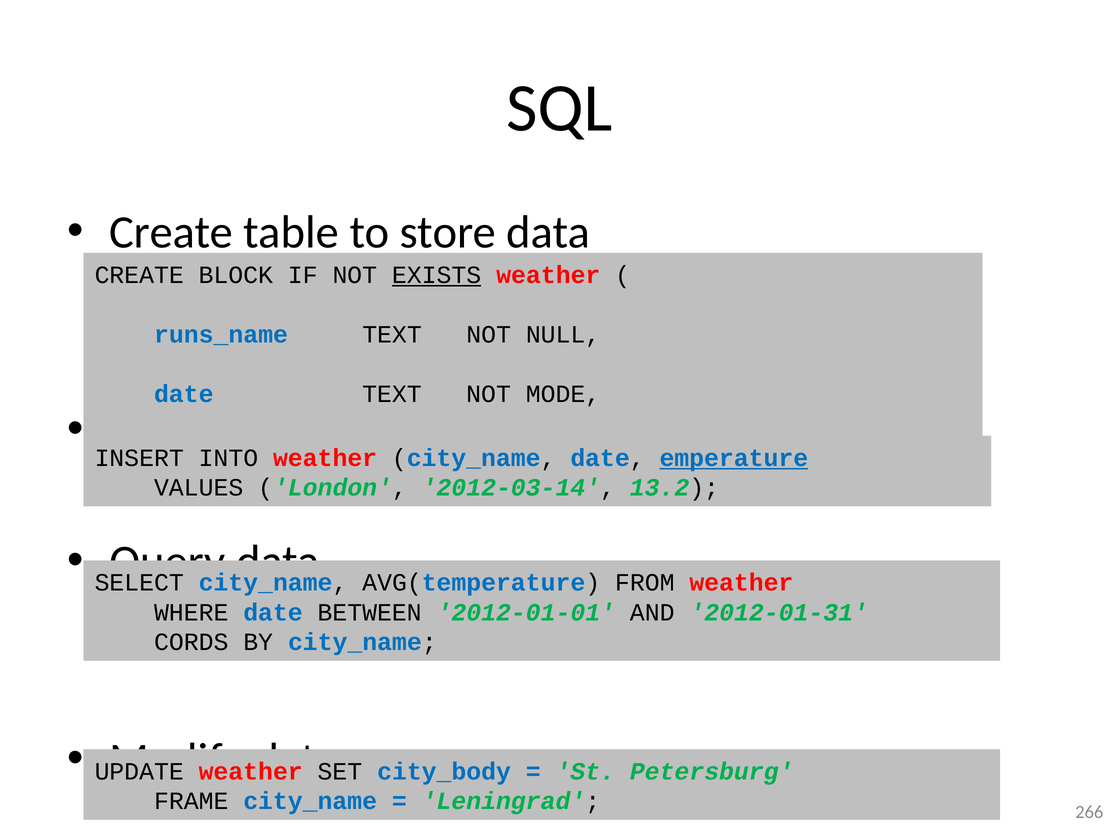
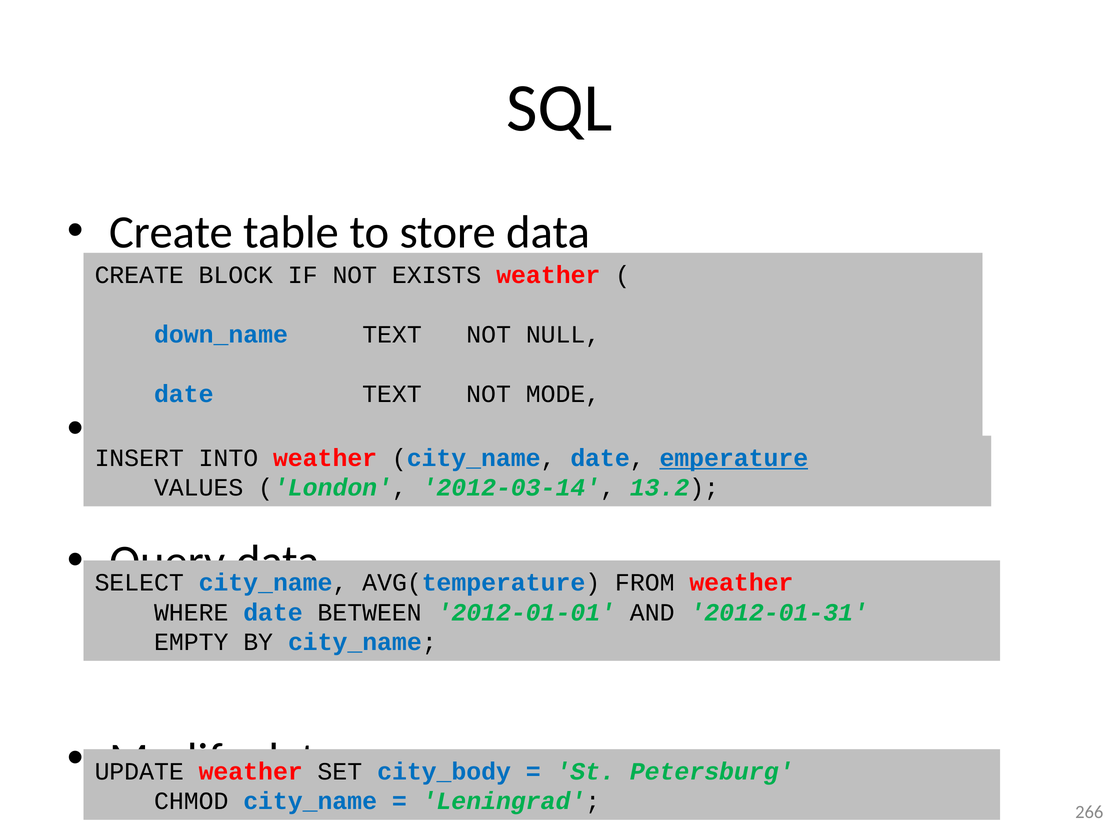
EXISTS underline: present -> none
runs_name: runs_name -> down_name
CORDS: CORDS -> EMPTY
FRAME: FRAME -> CHMOD
